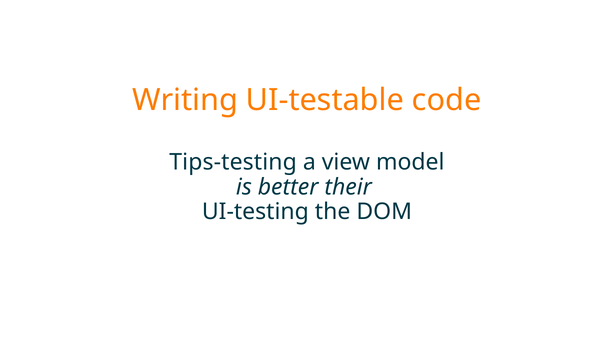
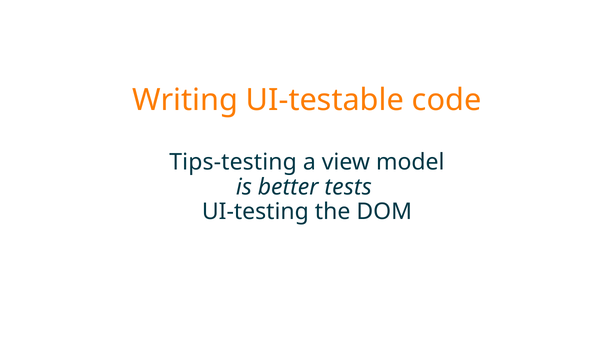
their: their -> tests
